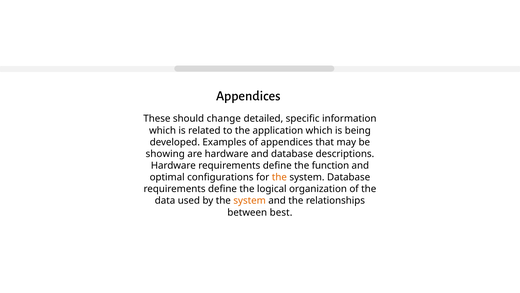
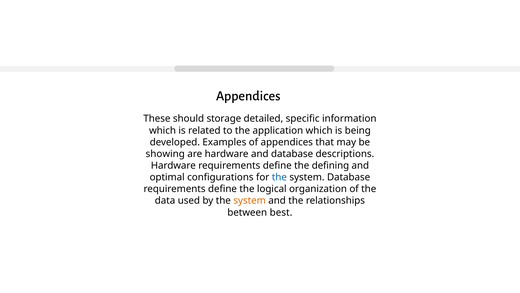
change: change -> storage
function: function -> defining
the at (279, 177) colour: orange -> blue
